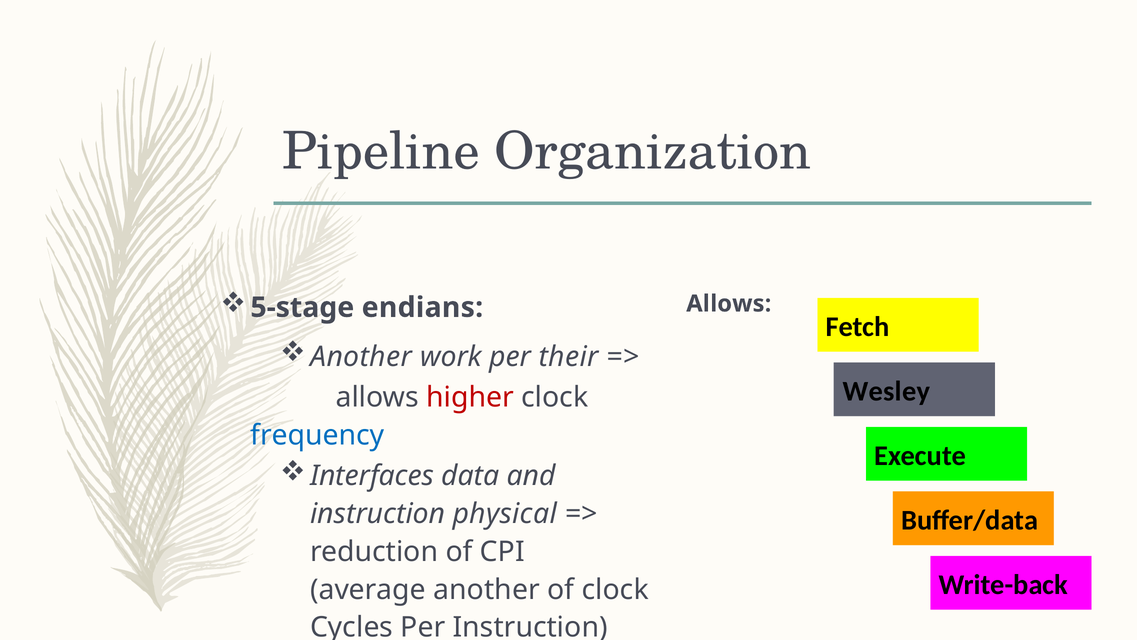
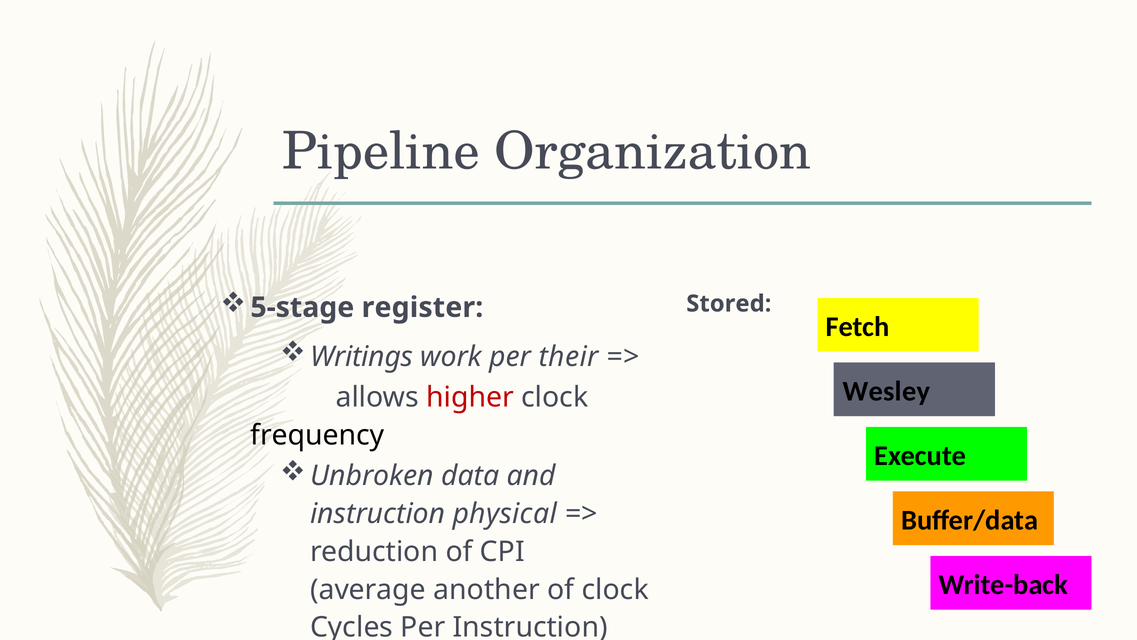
endians: endians -> register
Allows at (729, 303): Allows -> Stored
Another at (361, 356): Another -> Writings
frequency colour: blue -> black
Interfaces: Interfaces -> Unbroken
